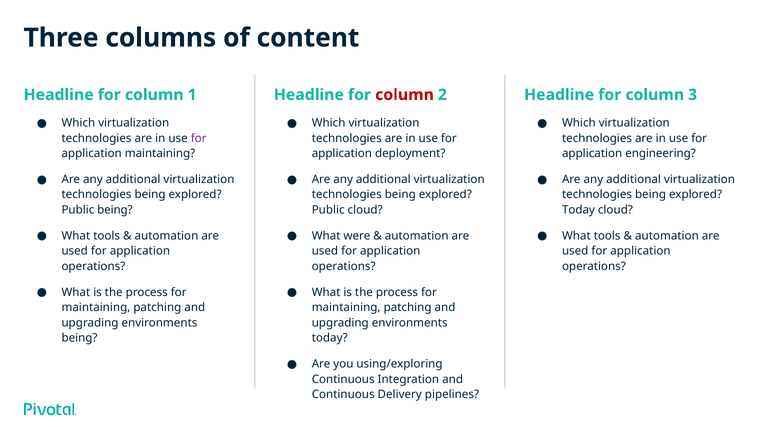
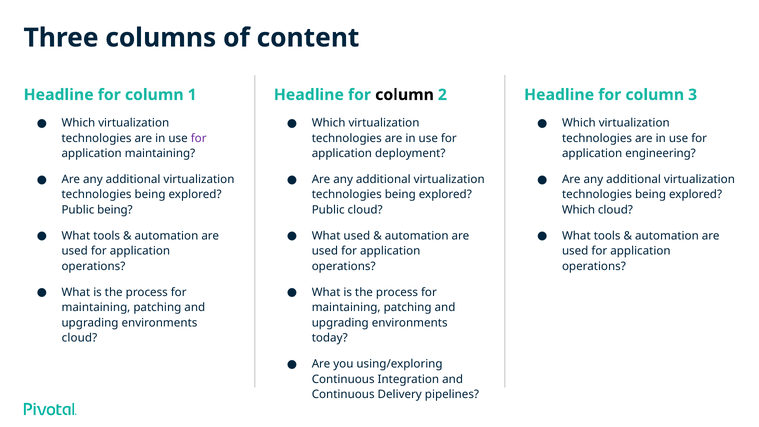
column at (405, 95) colour: red -> black
Today at (578, 210): Today -> Which
What were: were -> used
being at (80, 338): being -> cloud
